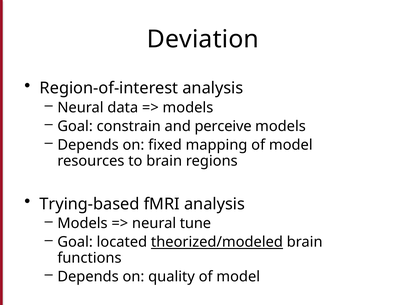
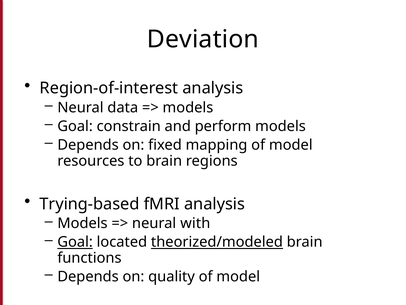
perceive: perceive -> perform
tune: tune -> with
Goal at (75, 242) underline: none -> present
